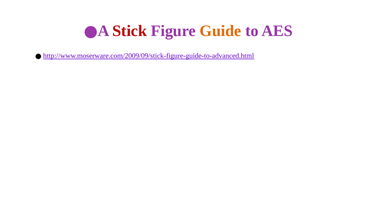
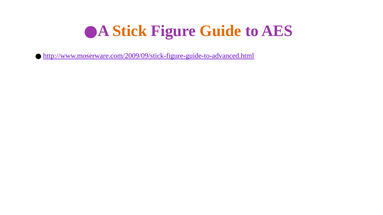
Stick colour: red -> orange
